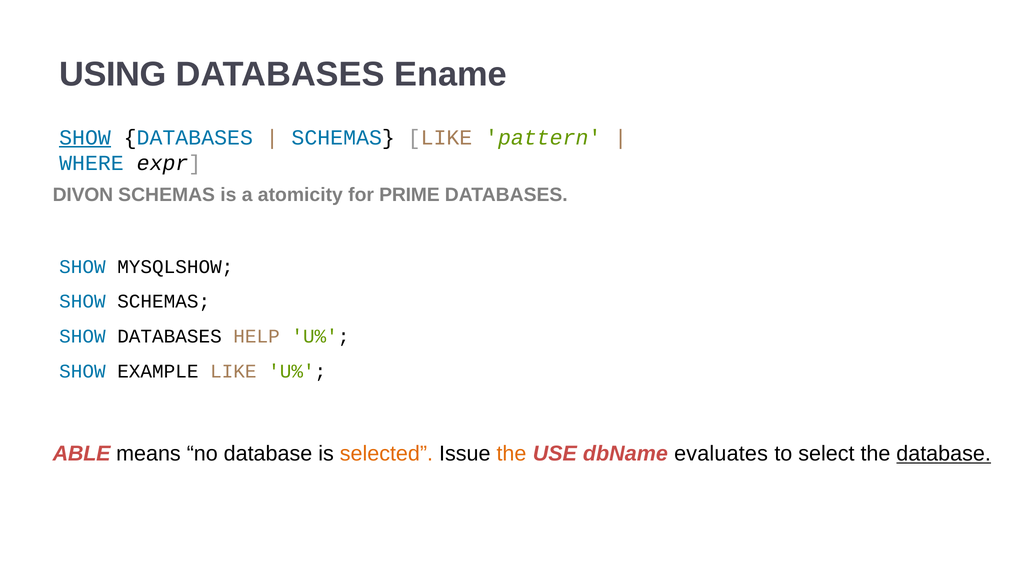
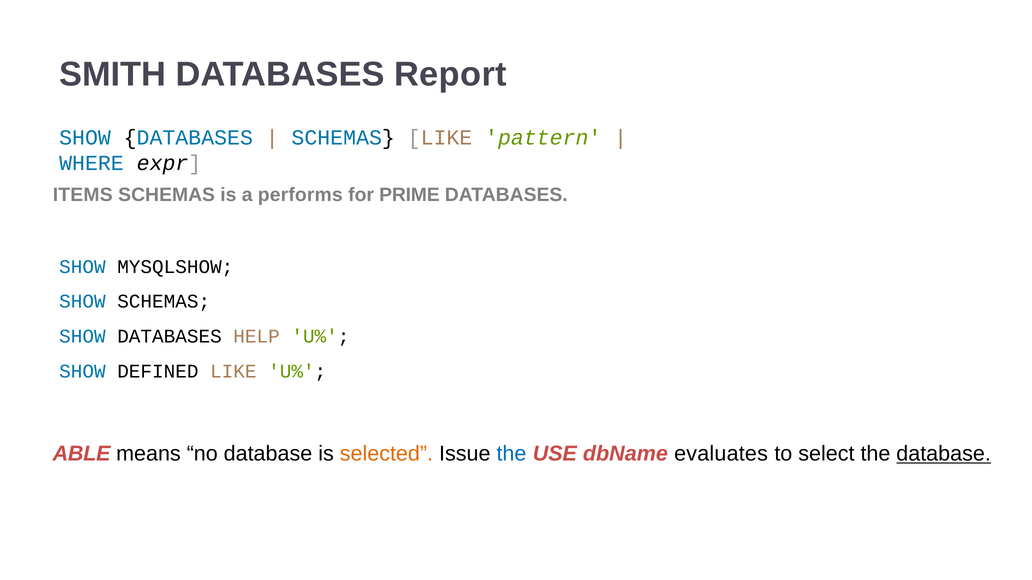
USING: USING -> SMITH
Ename: Ename -> Report
SHOW at (85, 138) underline: present -> none
DIVON: DIVON -> ITEMS
atomicity: atomicity -> performs
EXAMPLE: EXAMPLE -> DEFINED
the at (511, 454) colour: orange -> blue
